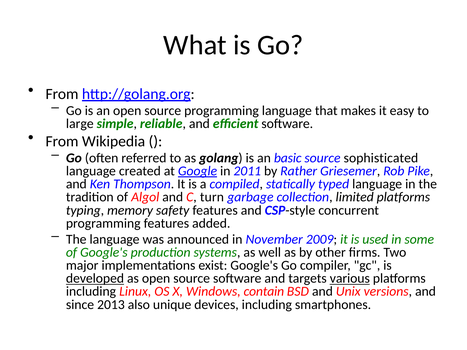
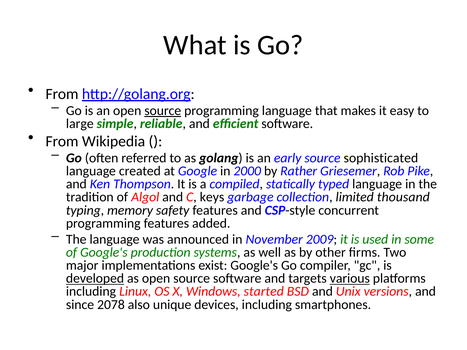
source at (163, 111) underline: none -> present
basic: basic -> early
Google underline: present -> none
2011: 2011 -> 2000
turn: turn -> keys
limited platforms: platforms -> thousand
contain: contain -> started
2013: 2013 -> 2078
